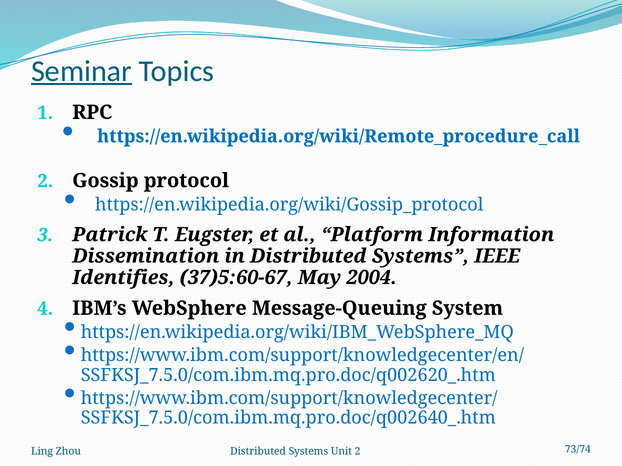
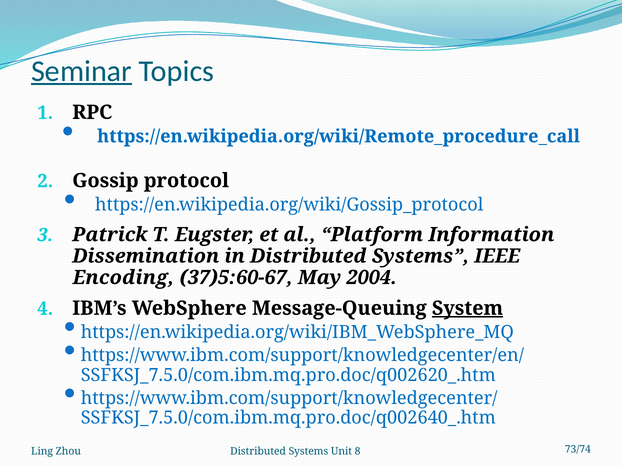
Identifies: Identifies -> Encoding
System underline: none -> present
Unit 2: 2 -> 8
